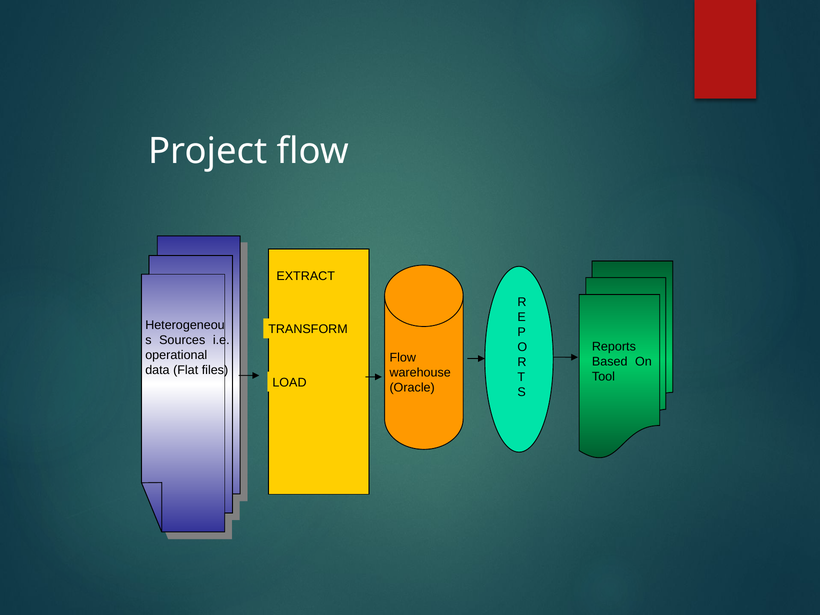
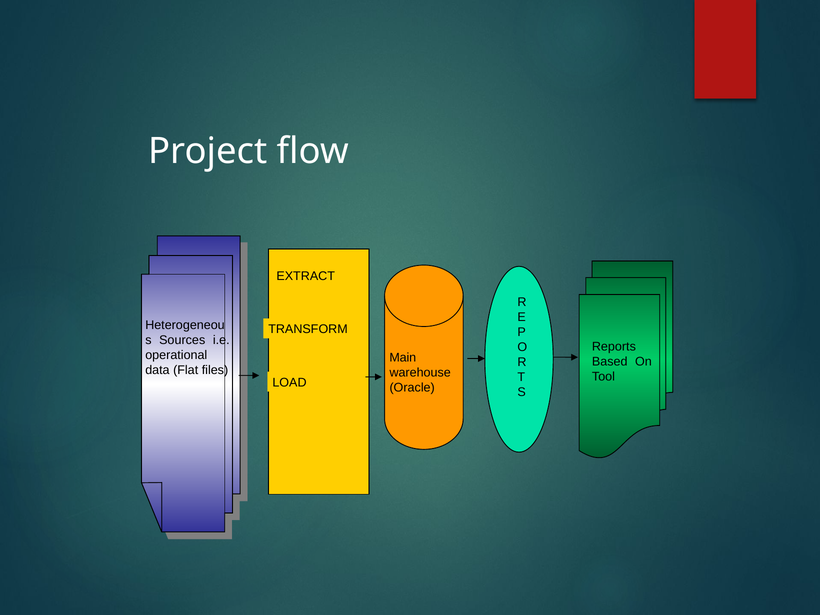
Flow at (403, 357): Flow -> Main
